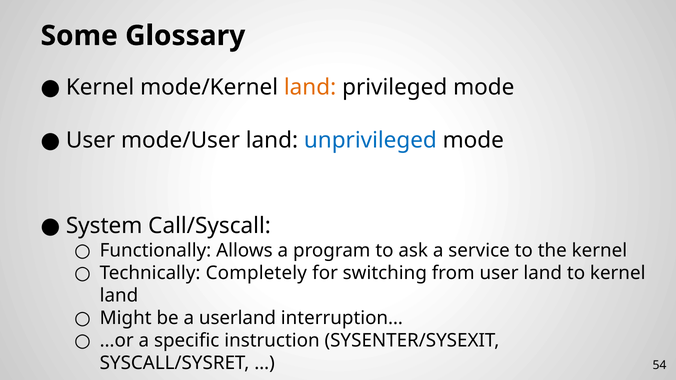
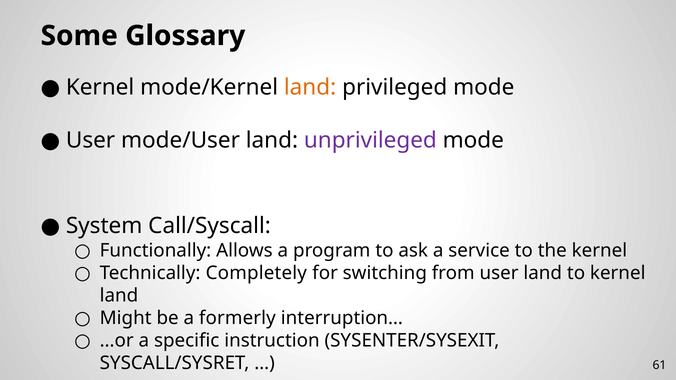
unprivileged colour: blue -> purple
userland: userland -> formerly
54: 54 -> 61
